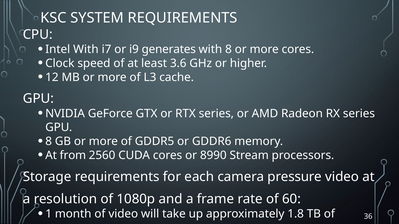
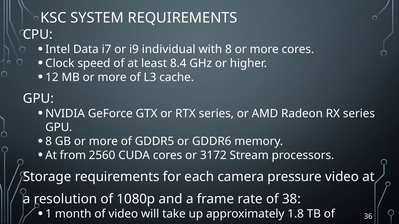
Intel With: With -> Data
generates: generates -> individual
3.6: 3.6 -> 8.4
8990: 8990 -> 3172
60: 60 -> 38
